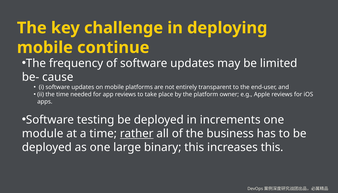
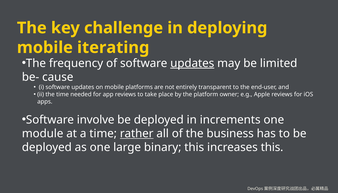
continue: continue -> iterating
updates at (192, 63) underline: none -> present
testing: testing -> involve
